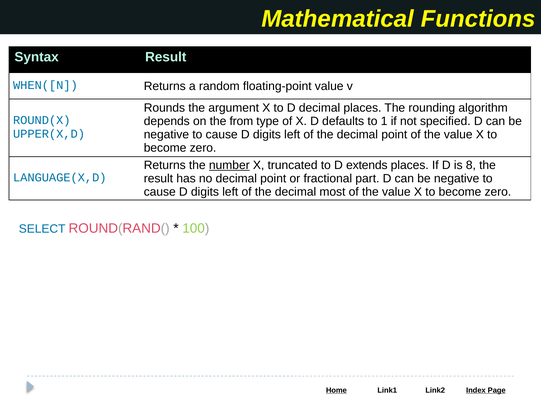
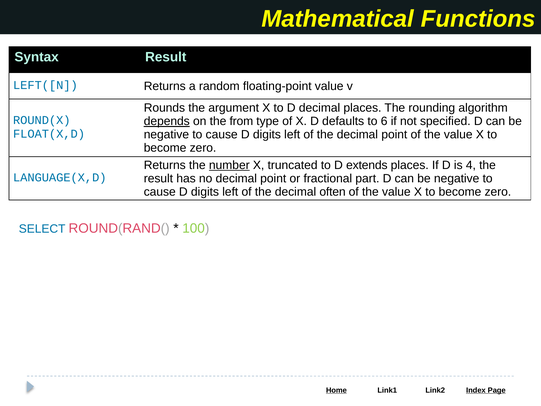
WHEN([N: WHEN([N -> LEFT([N
depends underline: none -> present
1: 1 -> 6
UPPER(X,D: UPPER(X,D -> FLOAT(X,D
8: 8 -> 4
most: most -> often
